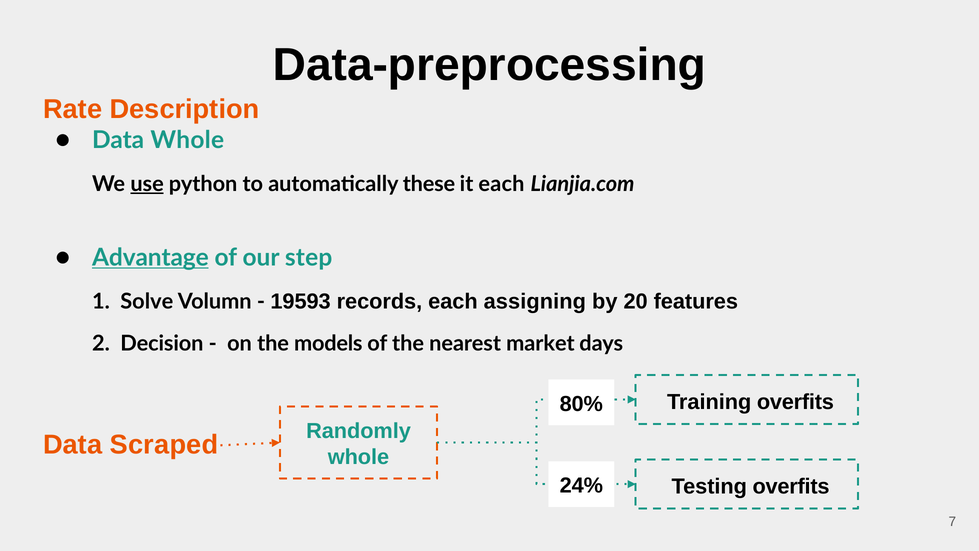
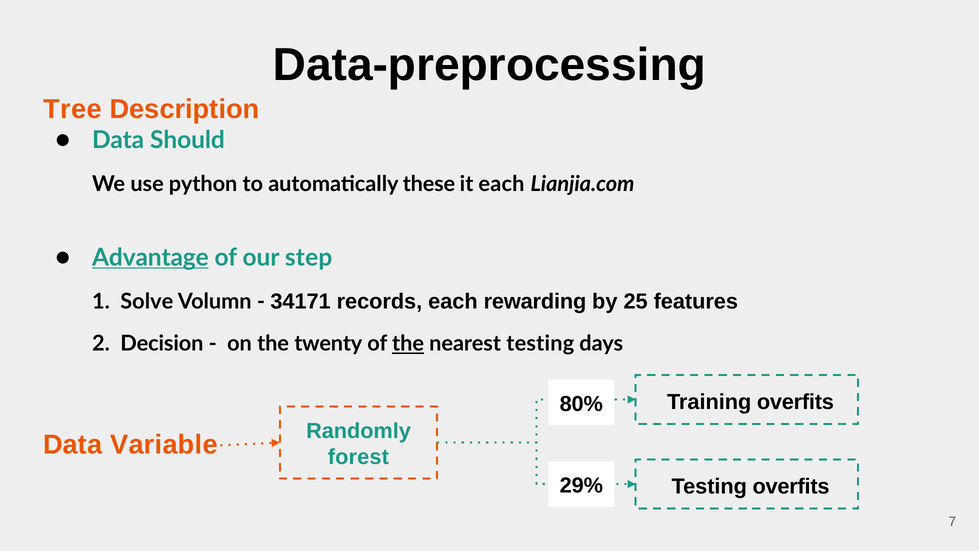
Rate: Rate -> Tree
Data Whole: Whole -> Should
use underline: present -> none
19593: 19593 -> 34171
assigning: assigning -> rewarding
20: 20 -> 25
models: models -> twenty
the at (408, 344) underline: none -> present
nearest market: market -> testing
Scraped: Scraped -> Variable
whole at (358, 457): whole -> forest
24%: 24% -> 29%
